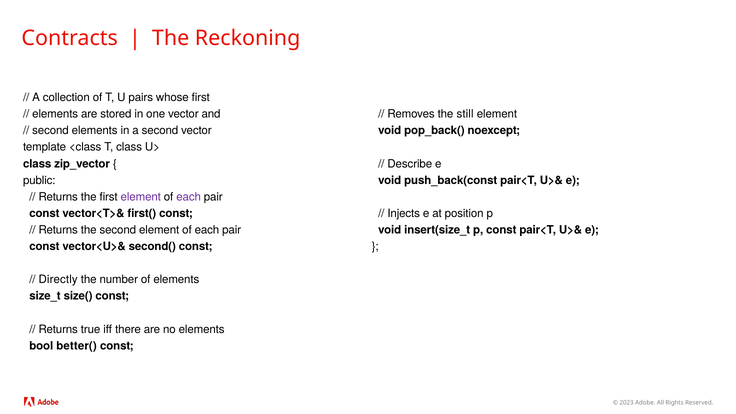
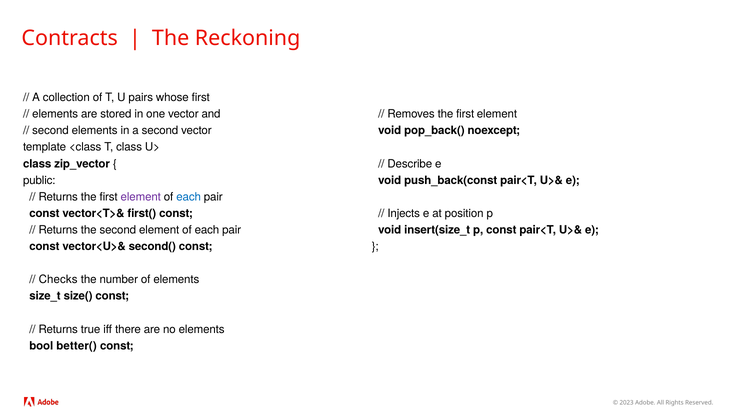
Removes the still: still -> first
each at (189, 197) colour: purple -> blue
Directly: Directly -> Checks
